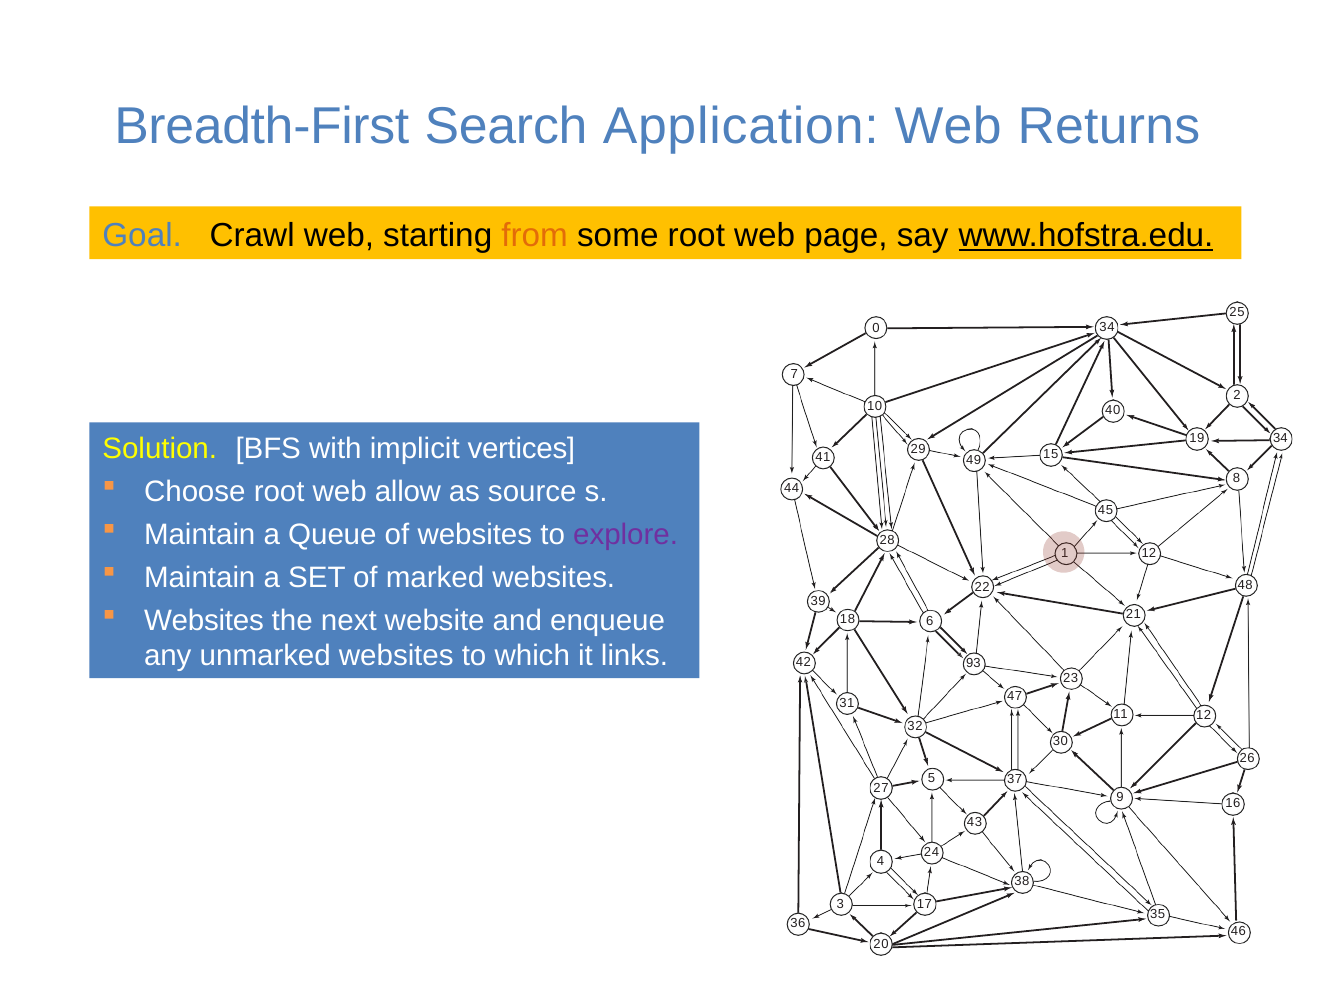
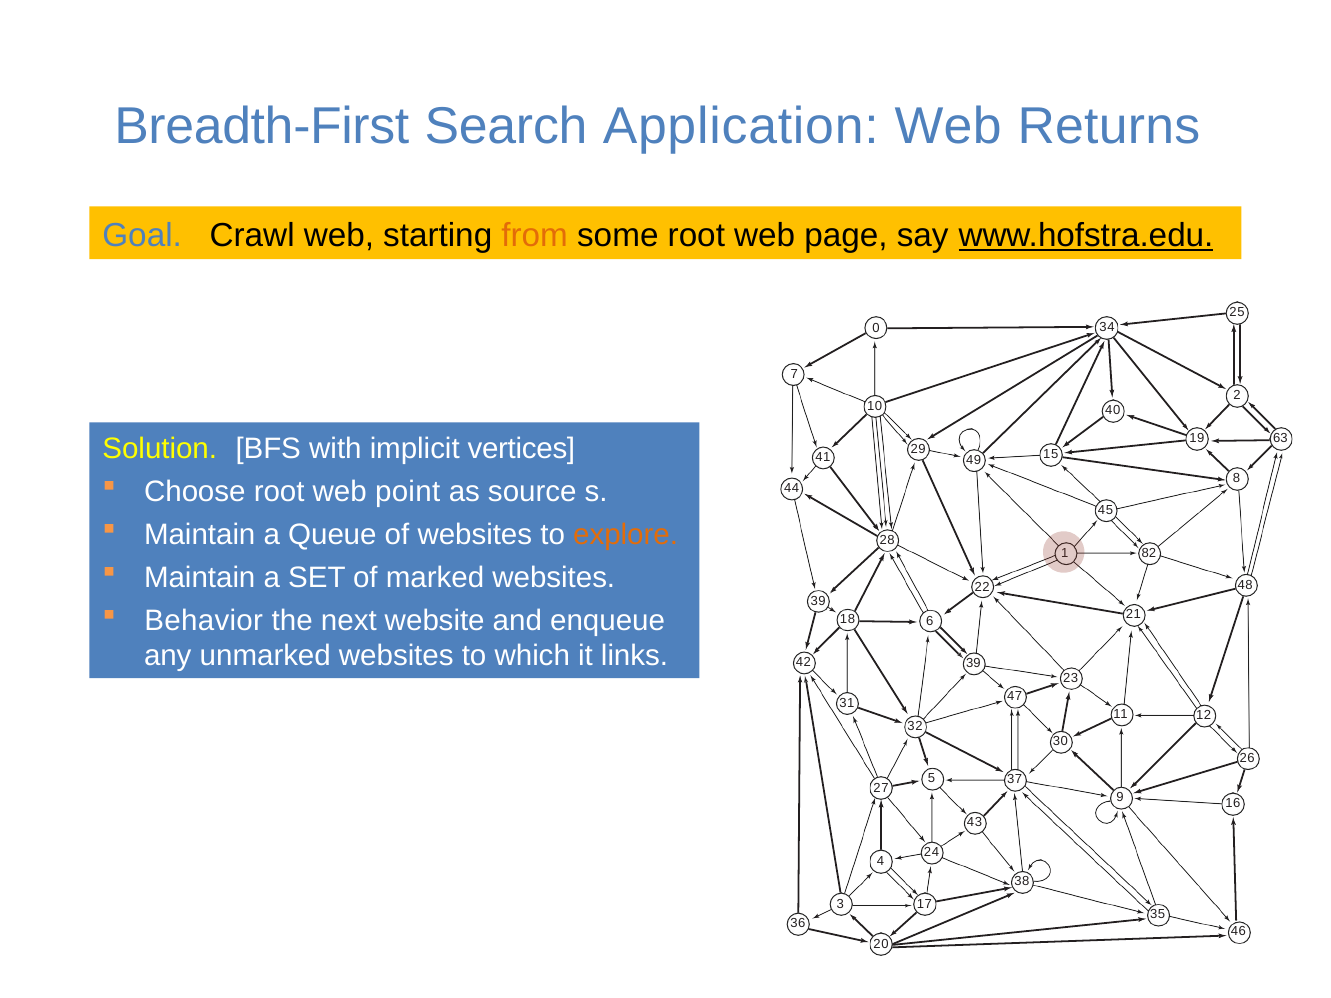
19 34: 34 -> 63
allow: allow -> point
explore colour: purple -> orange
12 at (1149, 553): 12 -> 82
Websites at (204, 621): Websites -> Behavior
42 93: 93 -> 39
